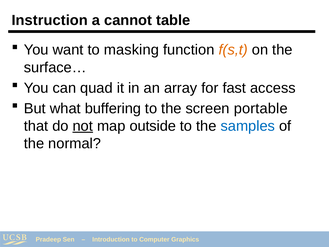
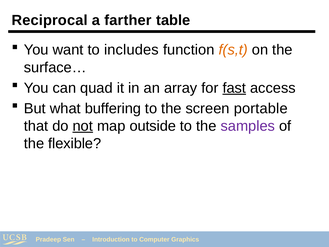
Instruction: Instruction -> Reciprocal
cannot: cannot -> farther
masking: masking -> includes
fast underline: none -> present
samples colour: blue -> purple
normal: normal -> flexible
